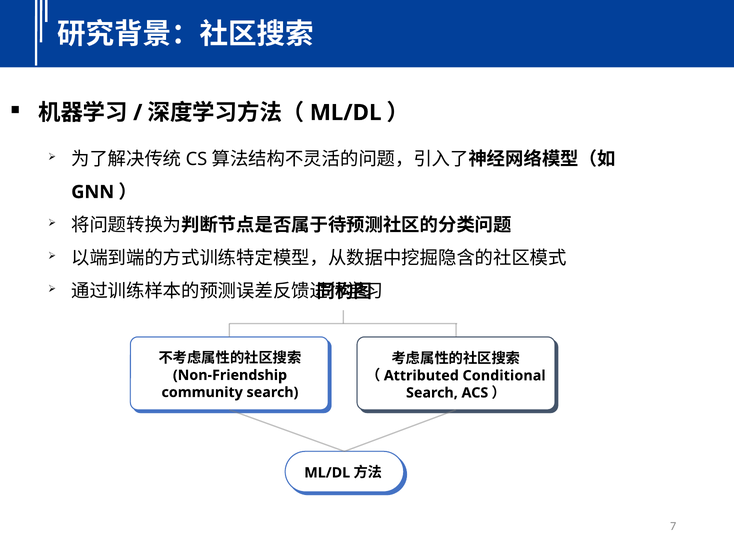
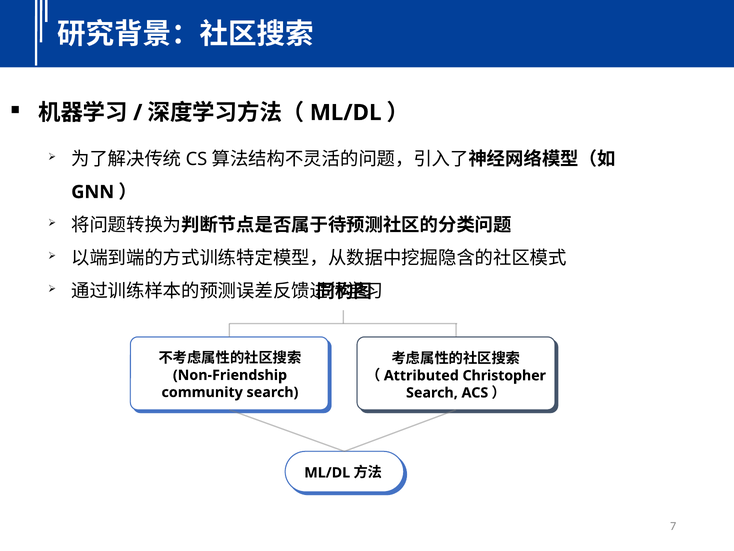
Conditional: Conditional -> Christopher
